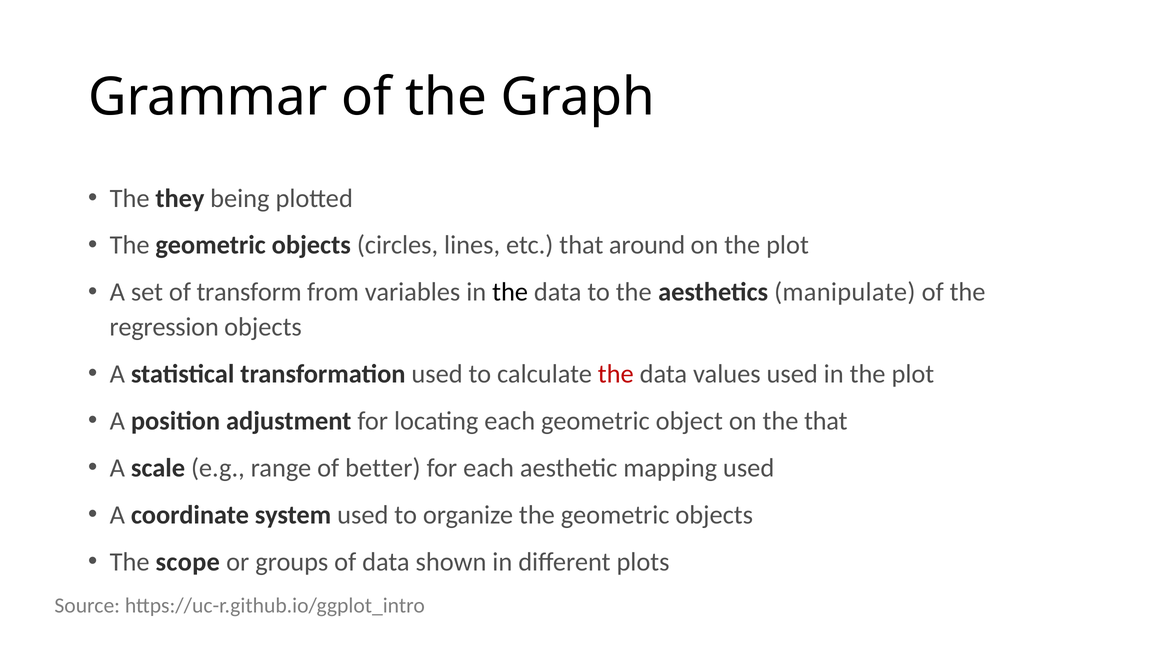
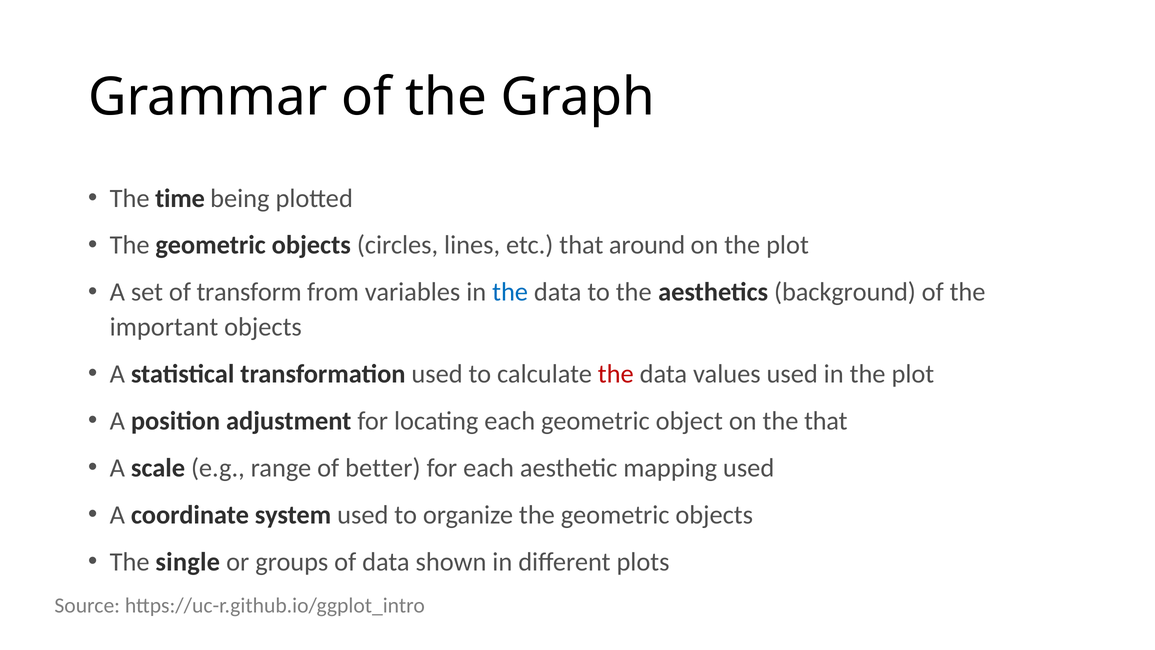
they: they -> time
the at (510, 292) colour: black -> blue
manipulate: manipulate -> background
regression: regression -> important
scope: scope -> single
